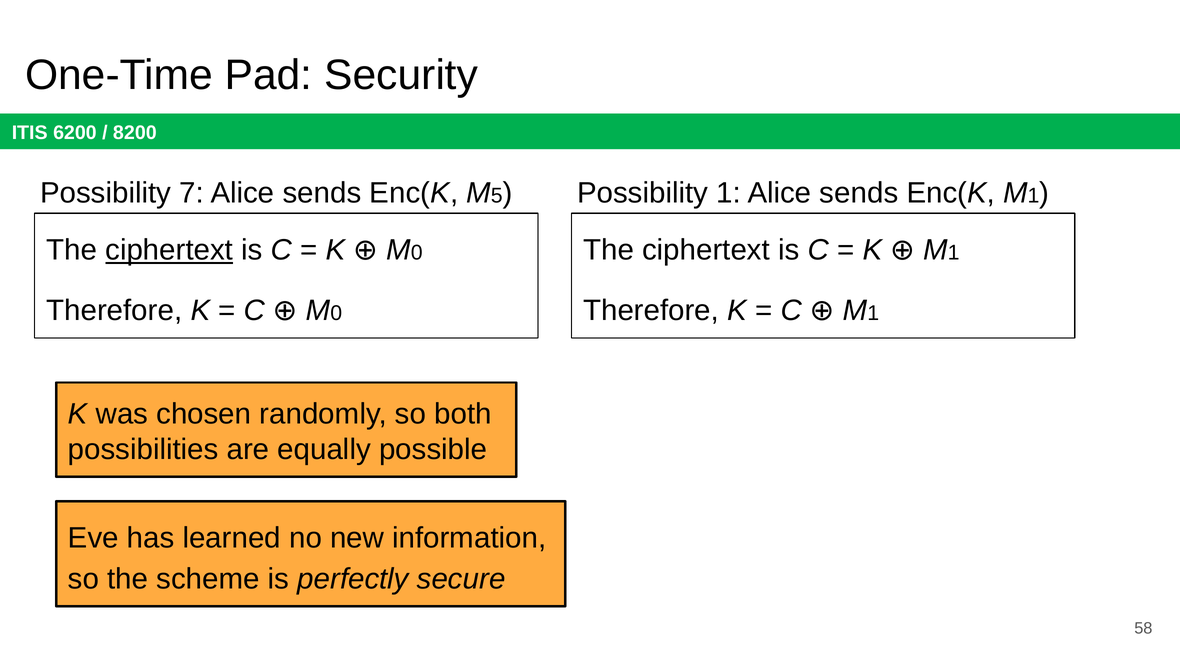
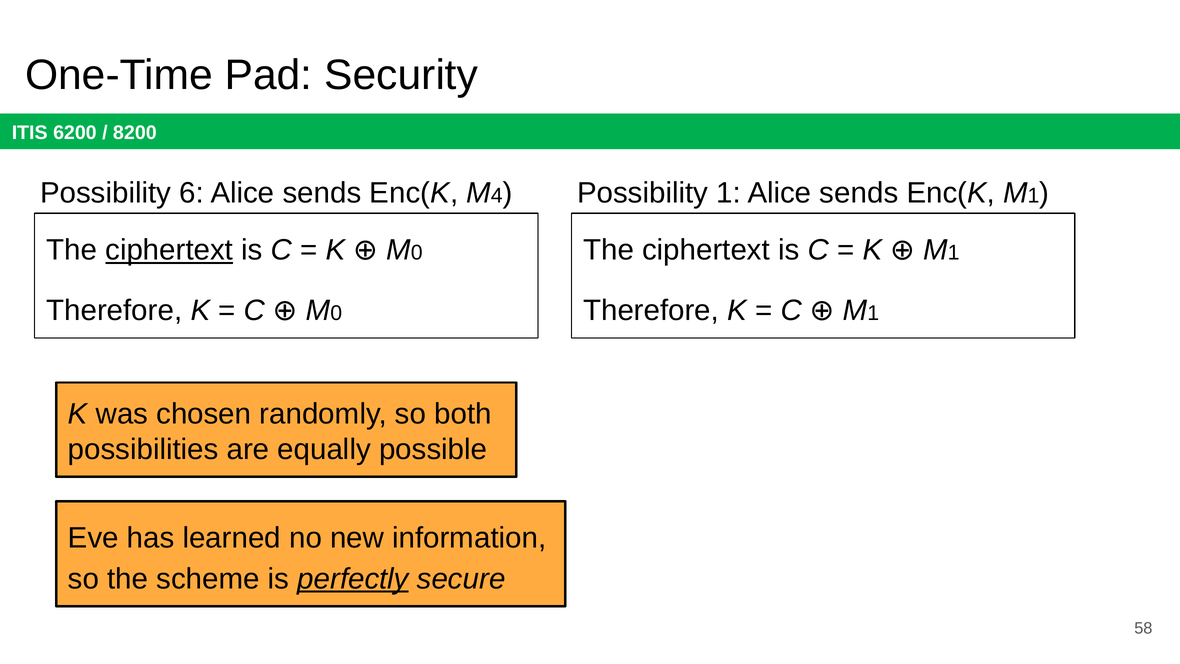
7: 7 -> 6
5: 5 -> 4
perfectly underline: none -> present
